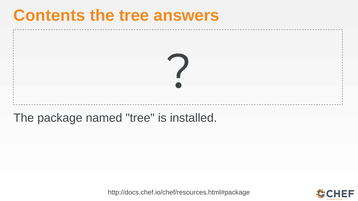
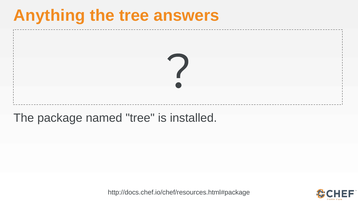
Contents: Contents -> Anything
